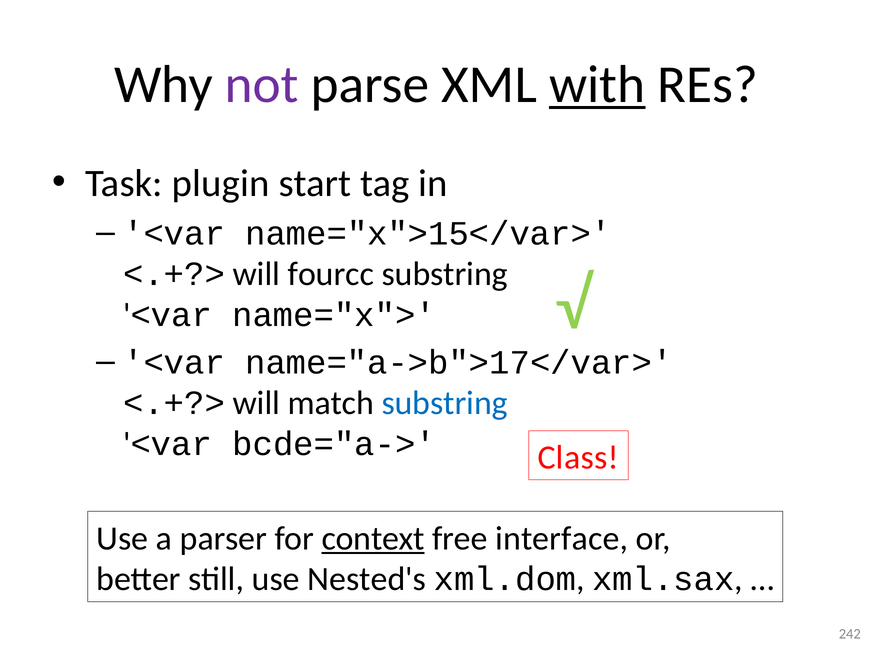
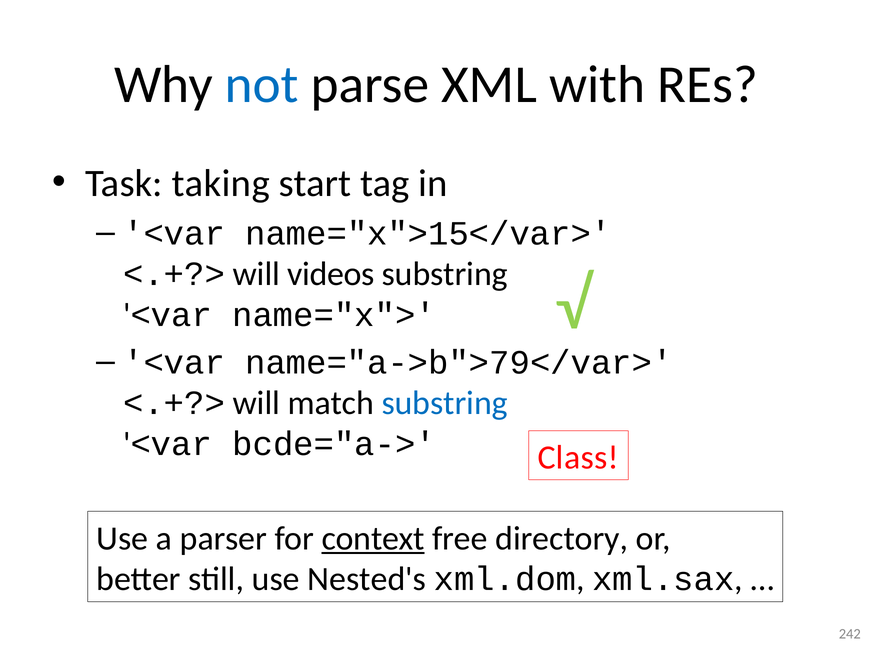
not colour: purple -> blue
with underline: present -> none
plugin: plugin -> taking
fourcc: fourcc -> videos
name="a->b">17</var>: name="a->b">17</var> -> name="a->b">79</var>
interface: interface -> directory
